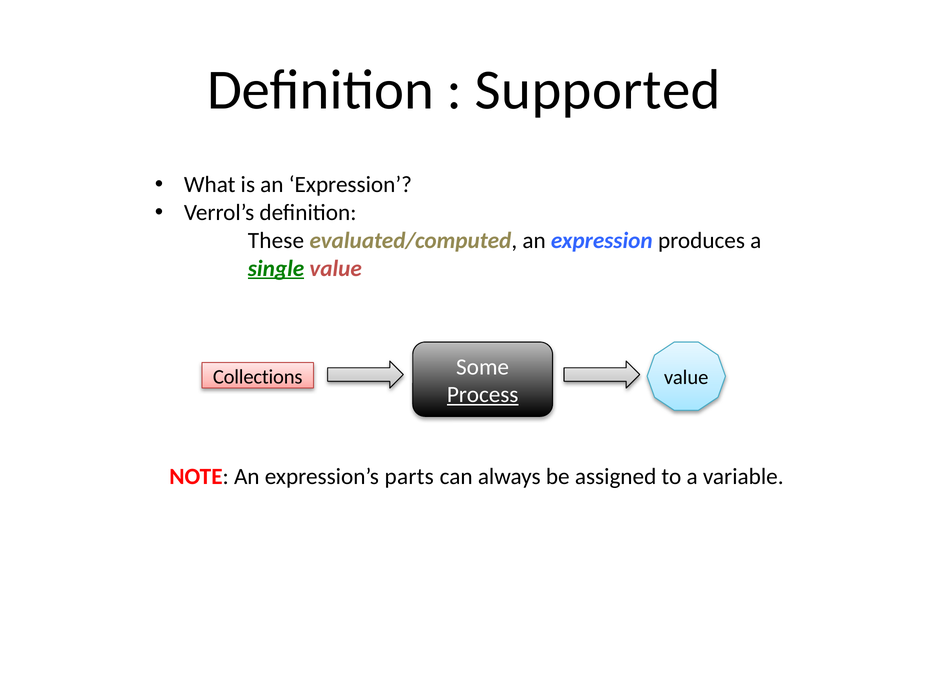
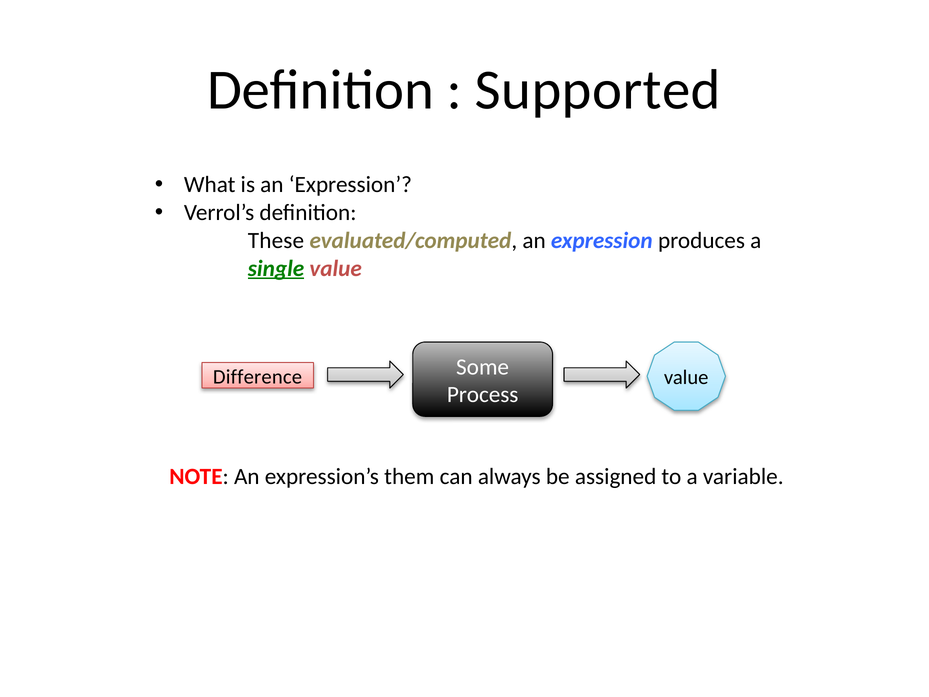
Collections: Collections -> Difference
Process underline: present -> none
parts: parts -> them
